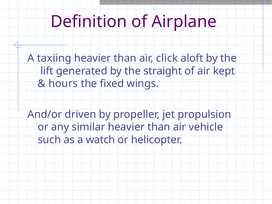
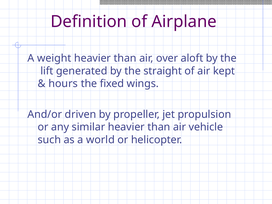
taxiing: taxiing -> weight
click: click -> over
watch: watch -> world
